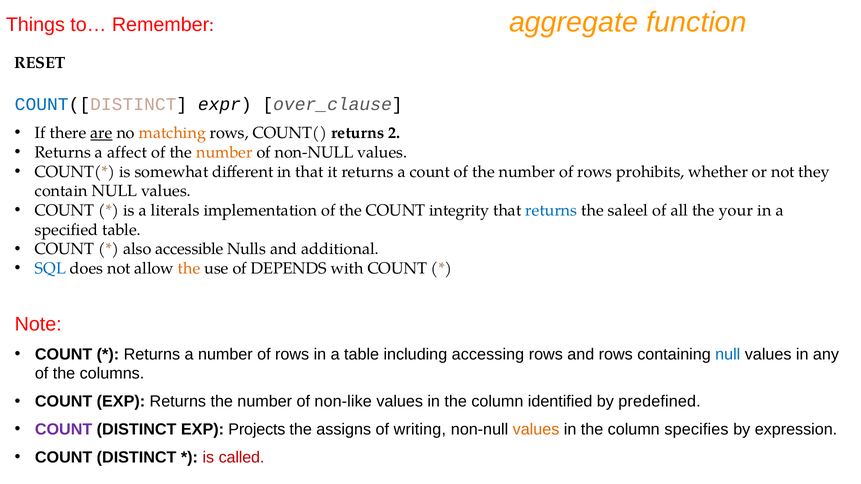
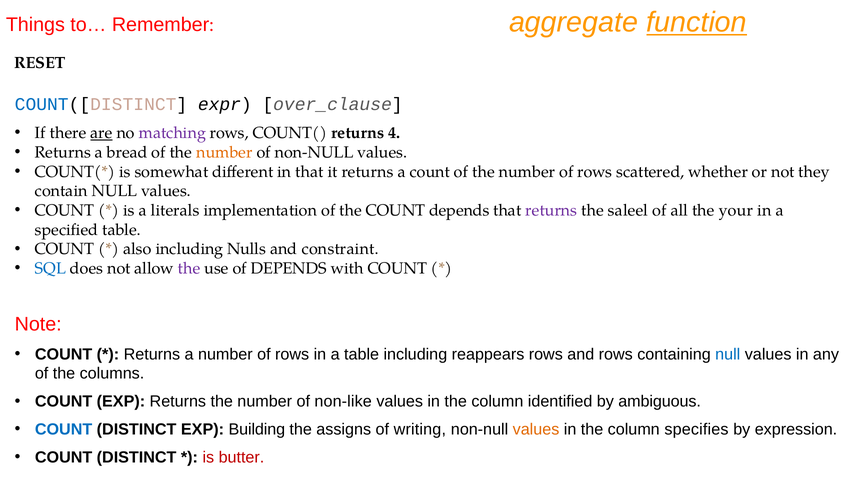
function underline: none -> present
matching colour: orange -> purple
2: 2 -> 4
affect: affect -> bread
prohibits: prohibits -> scattered
COUNT integrity: integrity -> depends
returns at (551, 211) colour: blue -> purple
also accessible: accessible -> including
additional: additional -> constraint
the at (189, 269) colour: orange -> purple
accessing: accessing -> reappears
predefined: predefined -> ambiguous
COUNT at (64, 430) colour: purple -> blue
Projects: Projects -> Building
called: called -> butter
